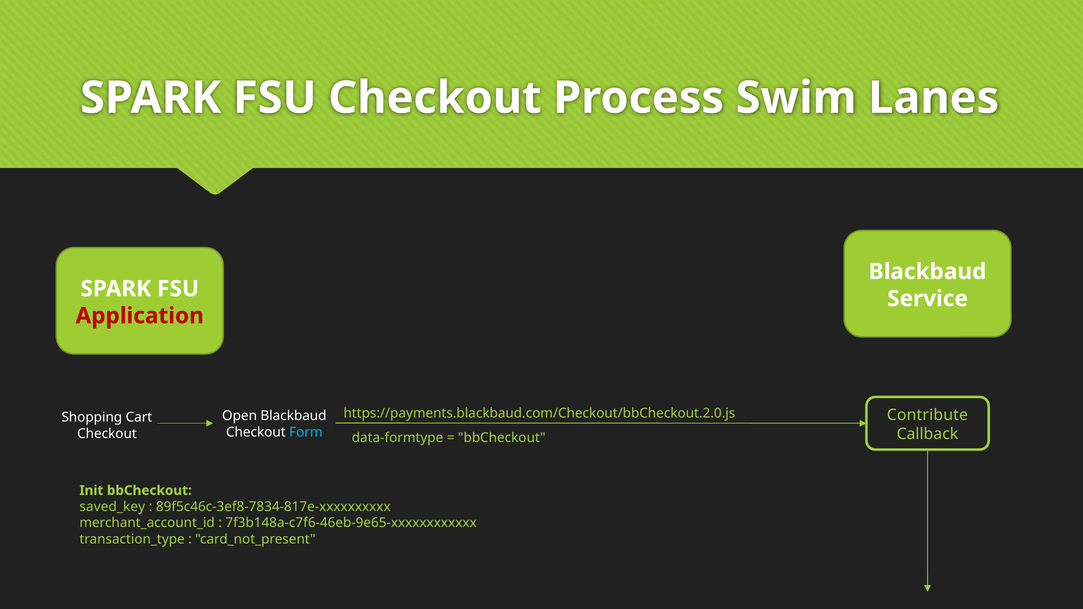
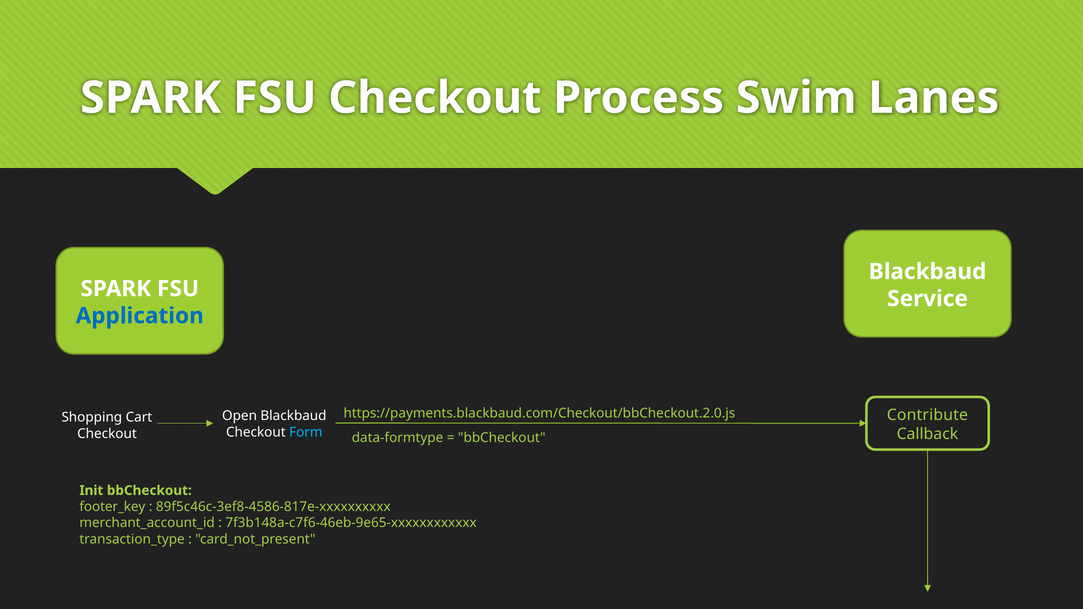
Application colour: red -> blue
saved_key: saved_key -> footer_key
89f5c46c-3ef8-7834-817e-xxxxxxxxxx: 89f5c46c-3ef8-7834-817e-xxxxxxxxxx -> 89f5c46c-3ef8-4586-817e-xxxxxxxxxx
